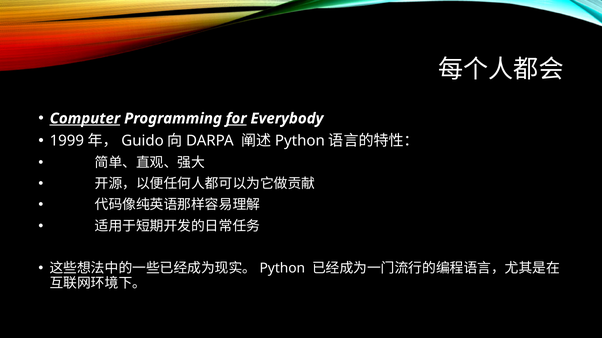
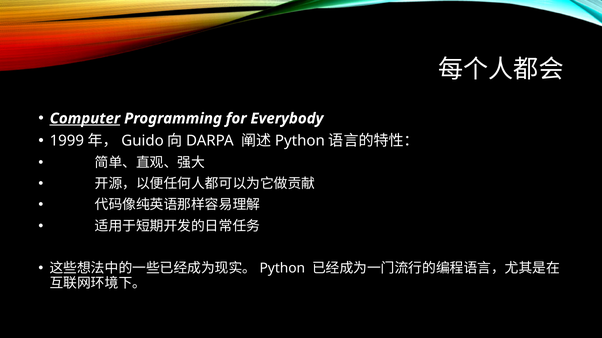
for underline: present -> none
